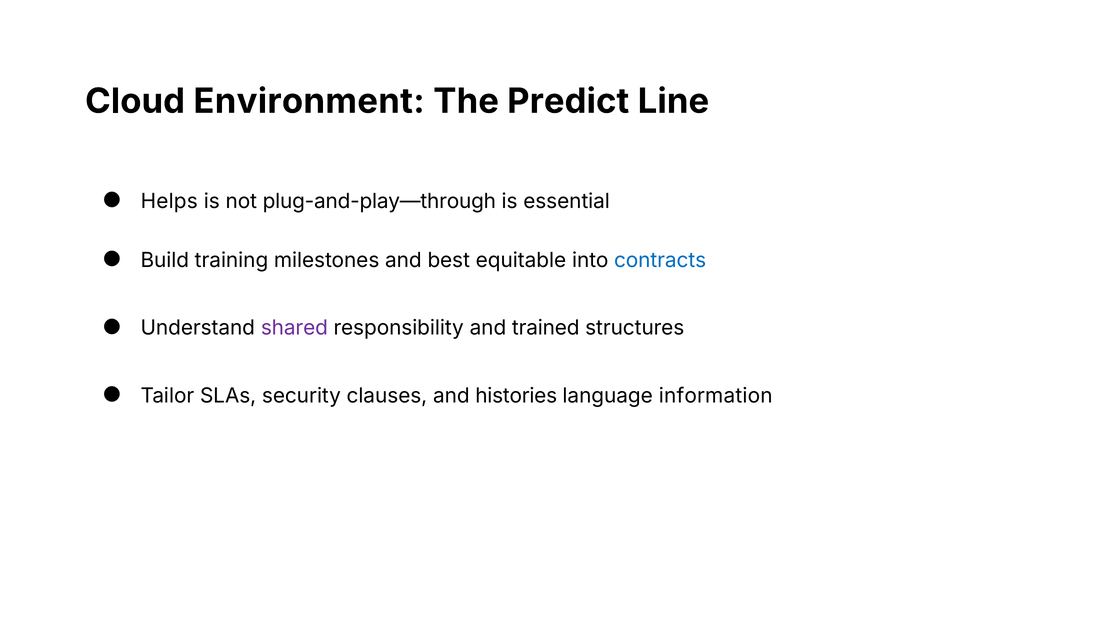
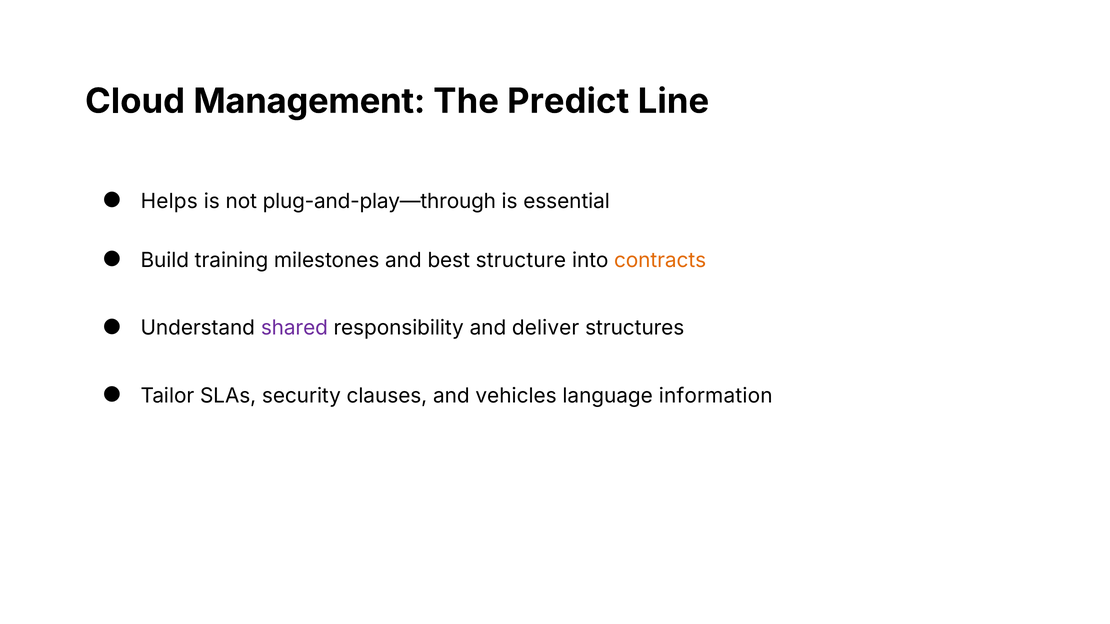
Environment: Environment -> Management
equitable: equitable -> structure
contracts colour: blue -> orange
trained: trained -> deliver
histories: histories -> vehicles
